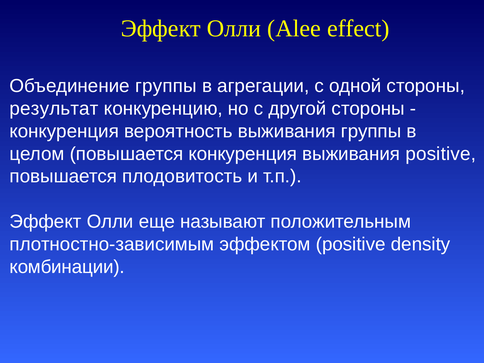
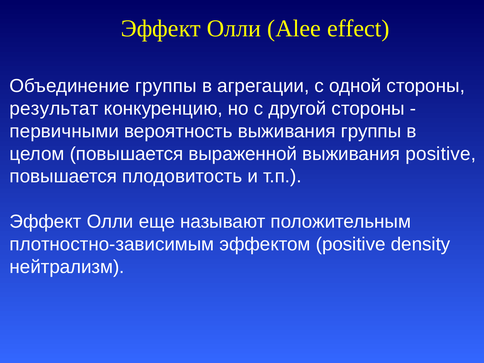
конкуренция at (64, 131): конкуренция -> первичными
повышается конкуренция: конкуренция -> выраженной
комбинации: комбинации -> нейтрализм
